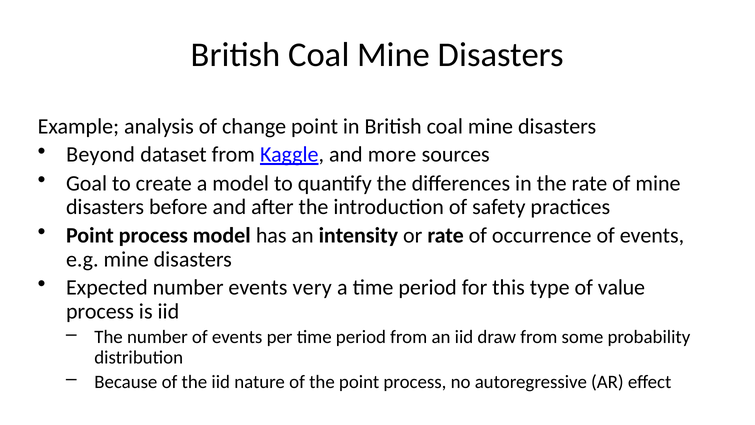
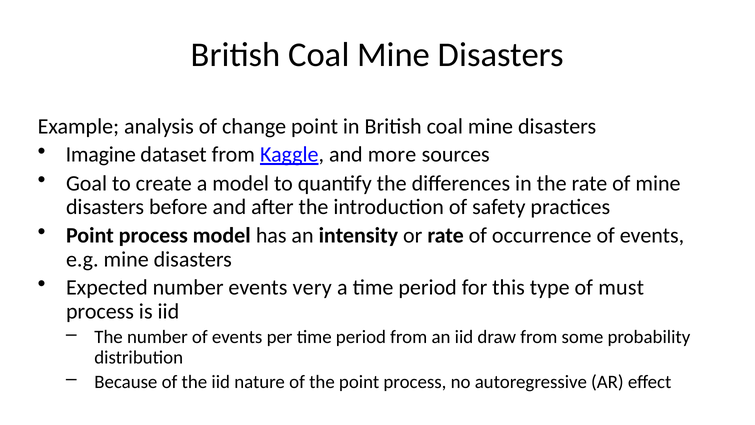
Beyond: Beyond -> Imagine
value: value -> must
